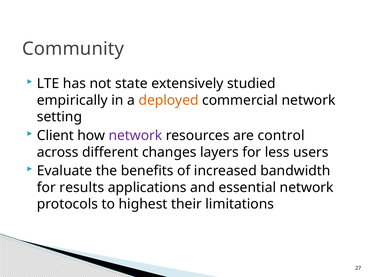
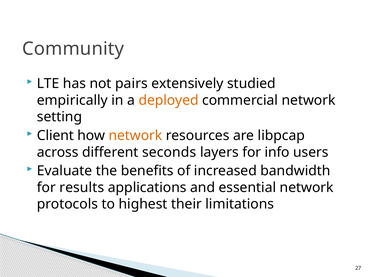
state: state -> pairs
network at (135, 136) colour: purple -> orange
control: control -> libpcap
changes: changes -> seconds
less: less -> info
